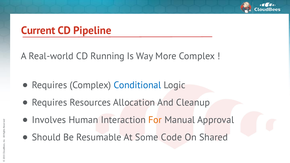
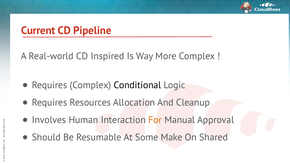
Running: Running -> Inspired
Conditional colour: blue -> black
Code: Code -> Make
